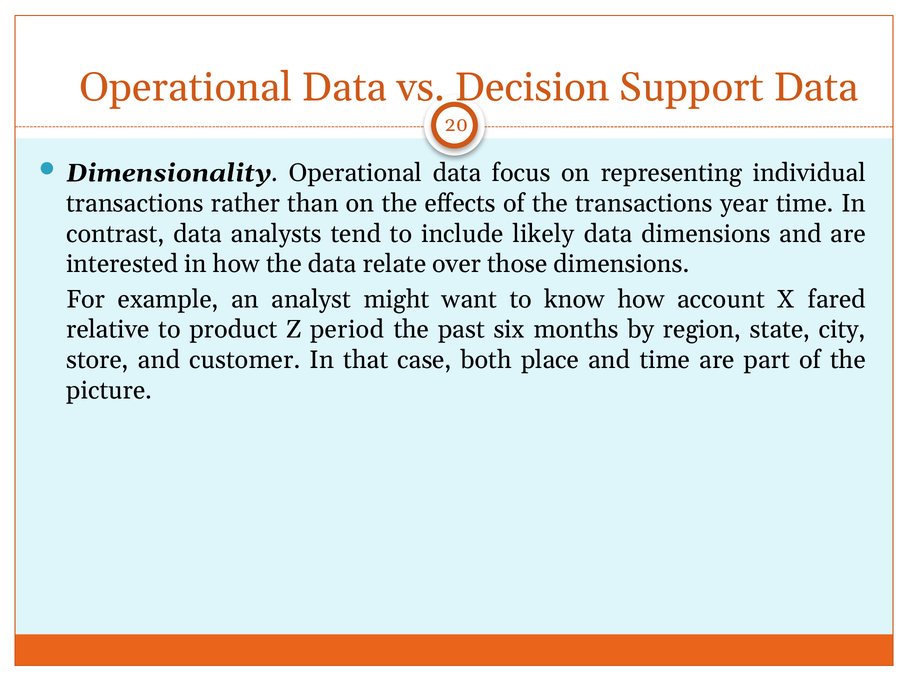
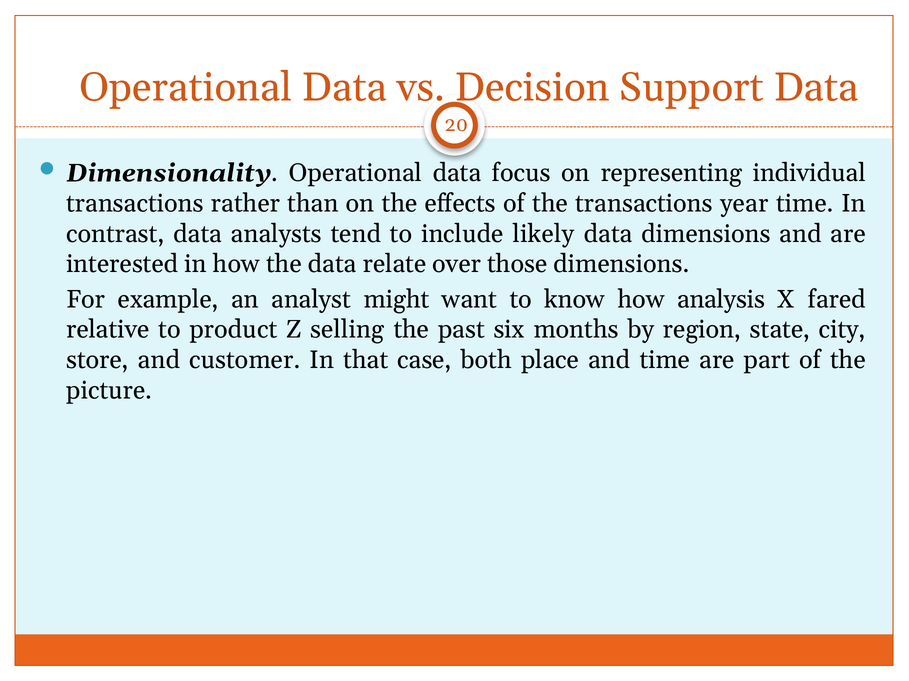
account: account -> analysis
period: period -> selling
